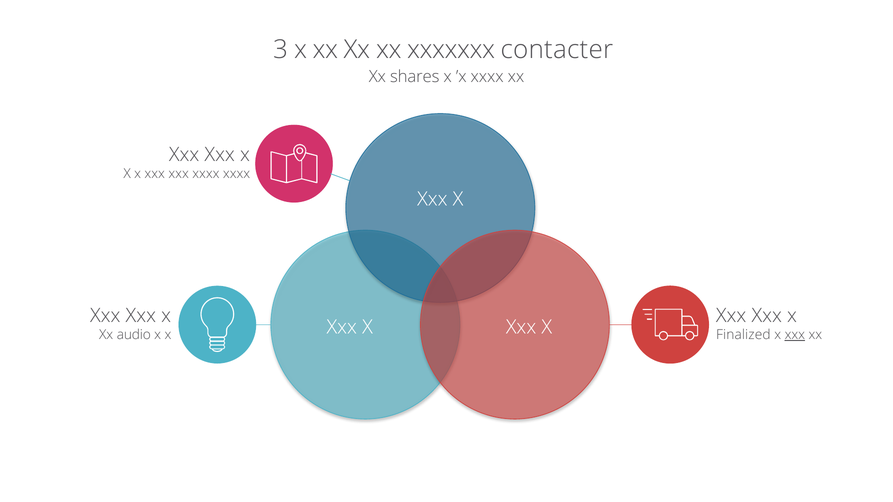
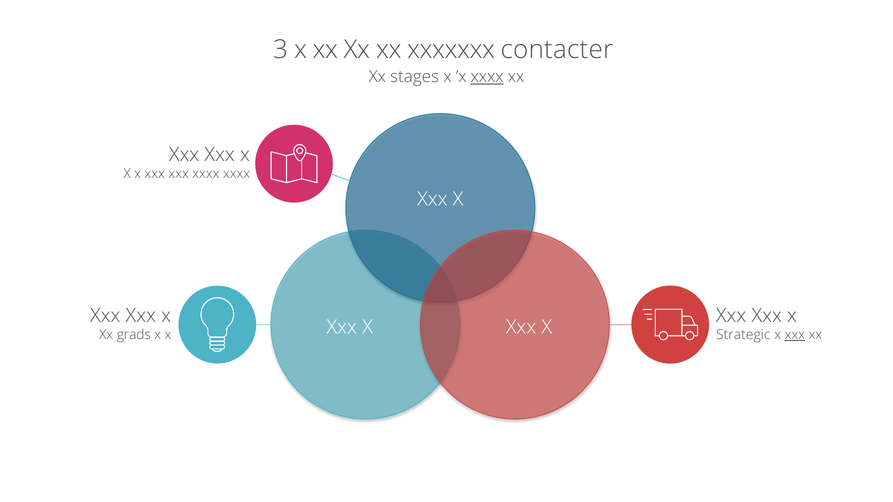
shares: shares -> stages
xxxx at (487, 77) underline: none -> present
audio: audio -> grads
Finalized: Finalized -> Strategic
